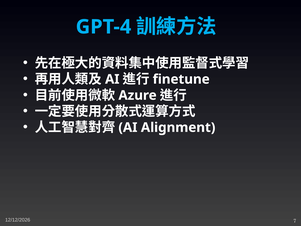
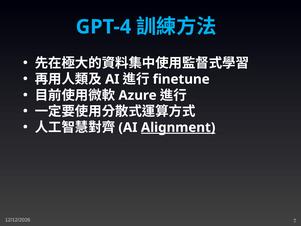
Alignment underline: none -> present
